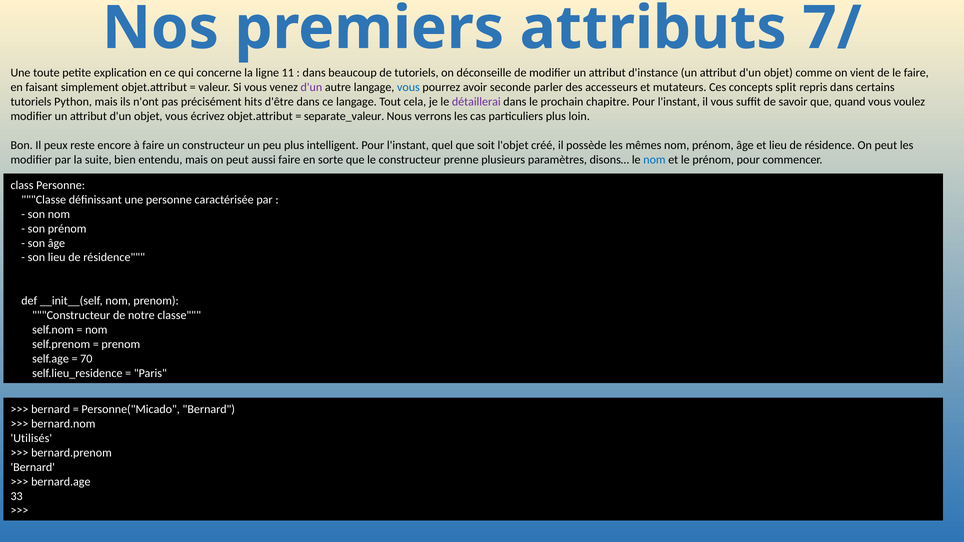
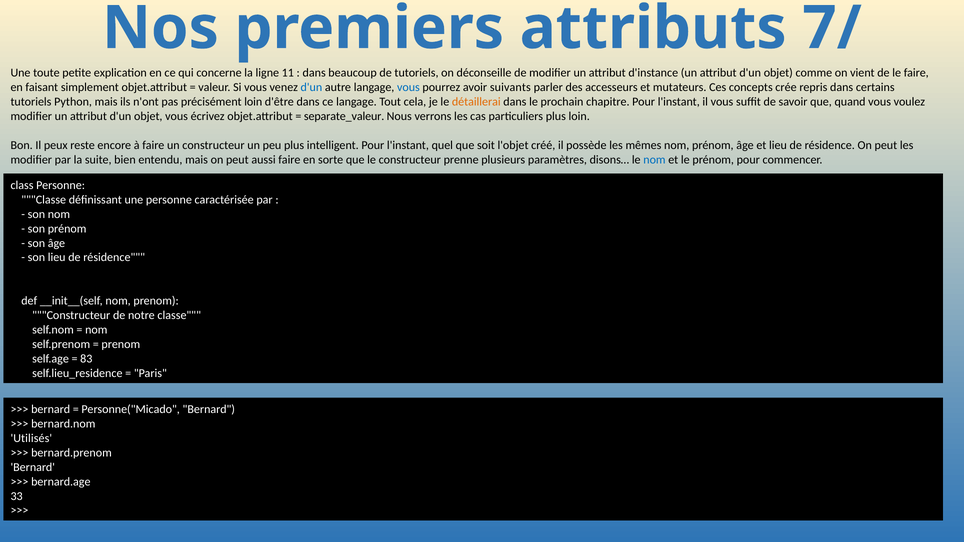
d'un at (311, 87) colour: purple -> blue
seconde: seconde -> suivants
split: split -> crée
précisément hits: hits -> loin
détaillerai colour: purple -> orange
70: 70 -> 83
